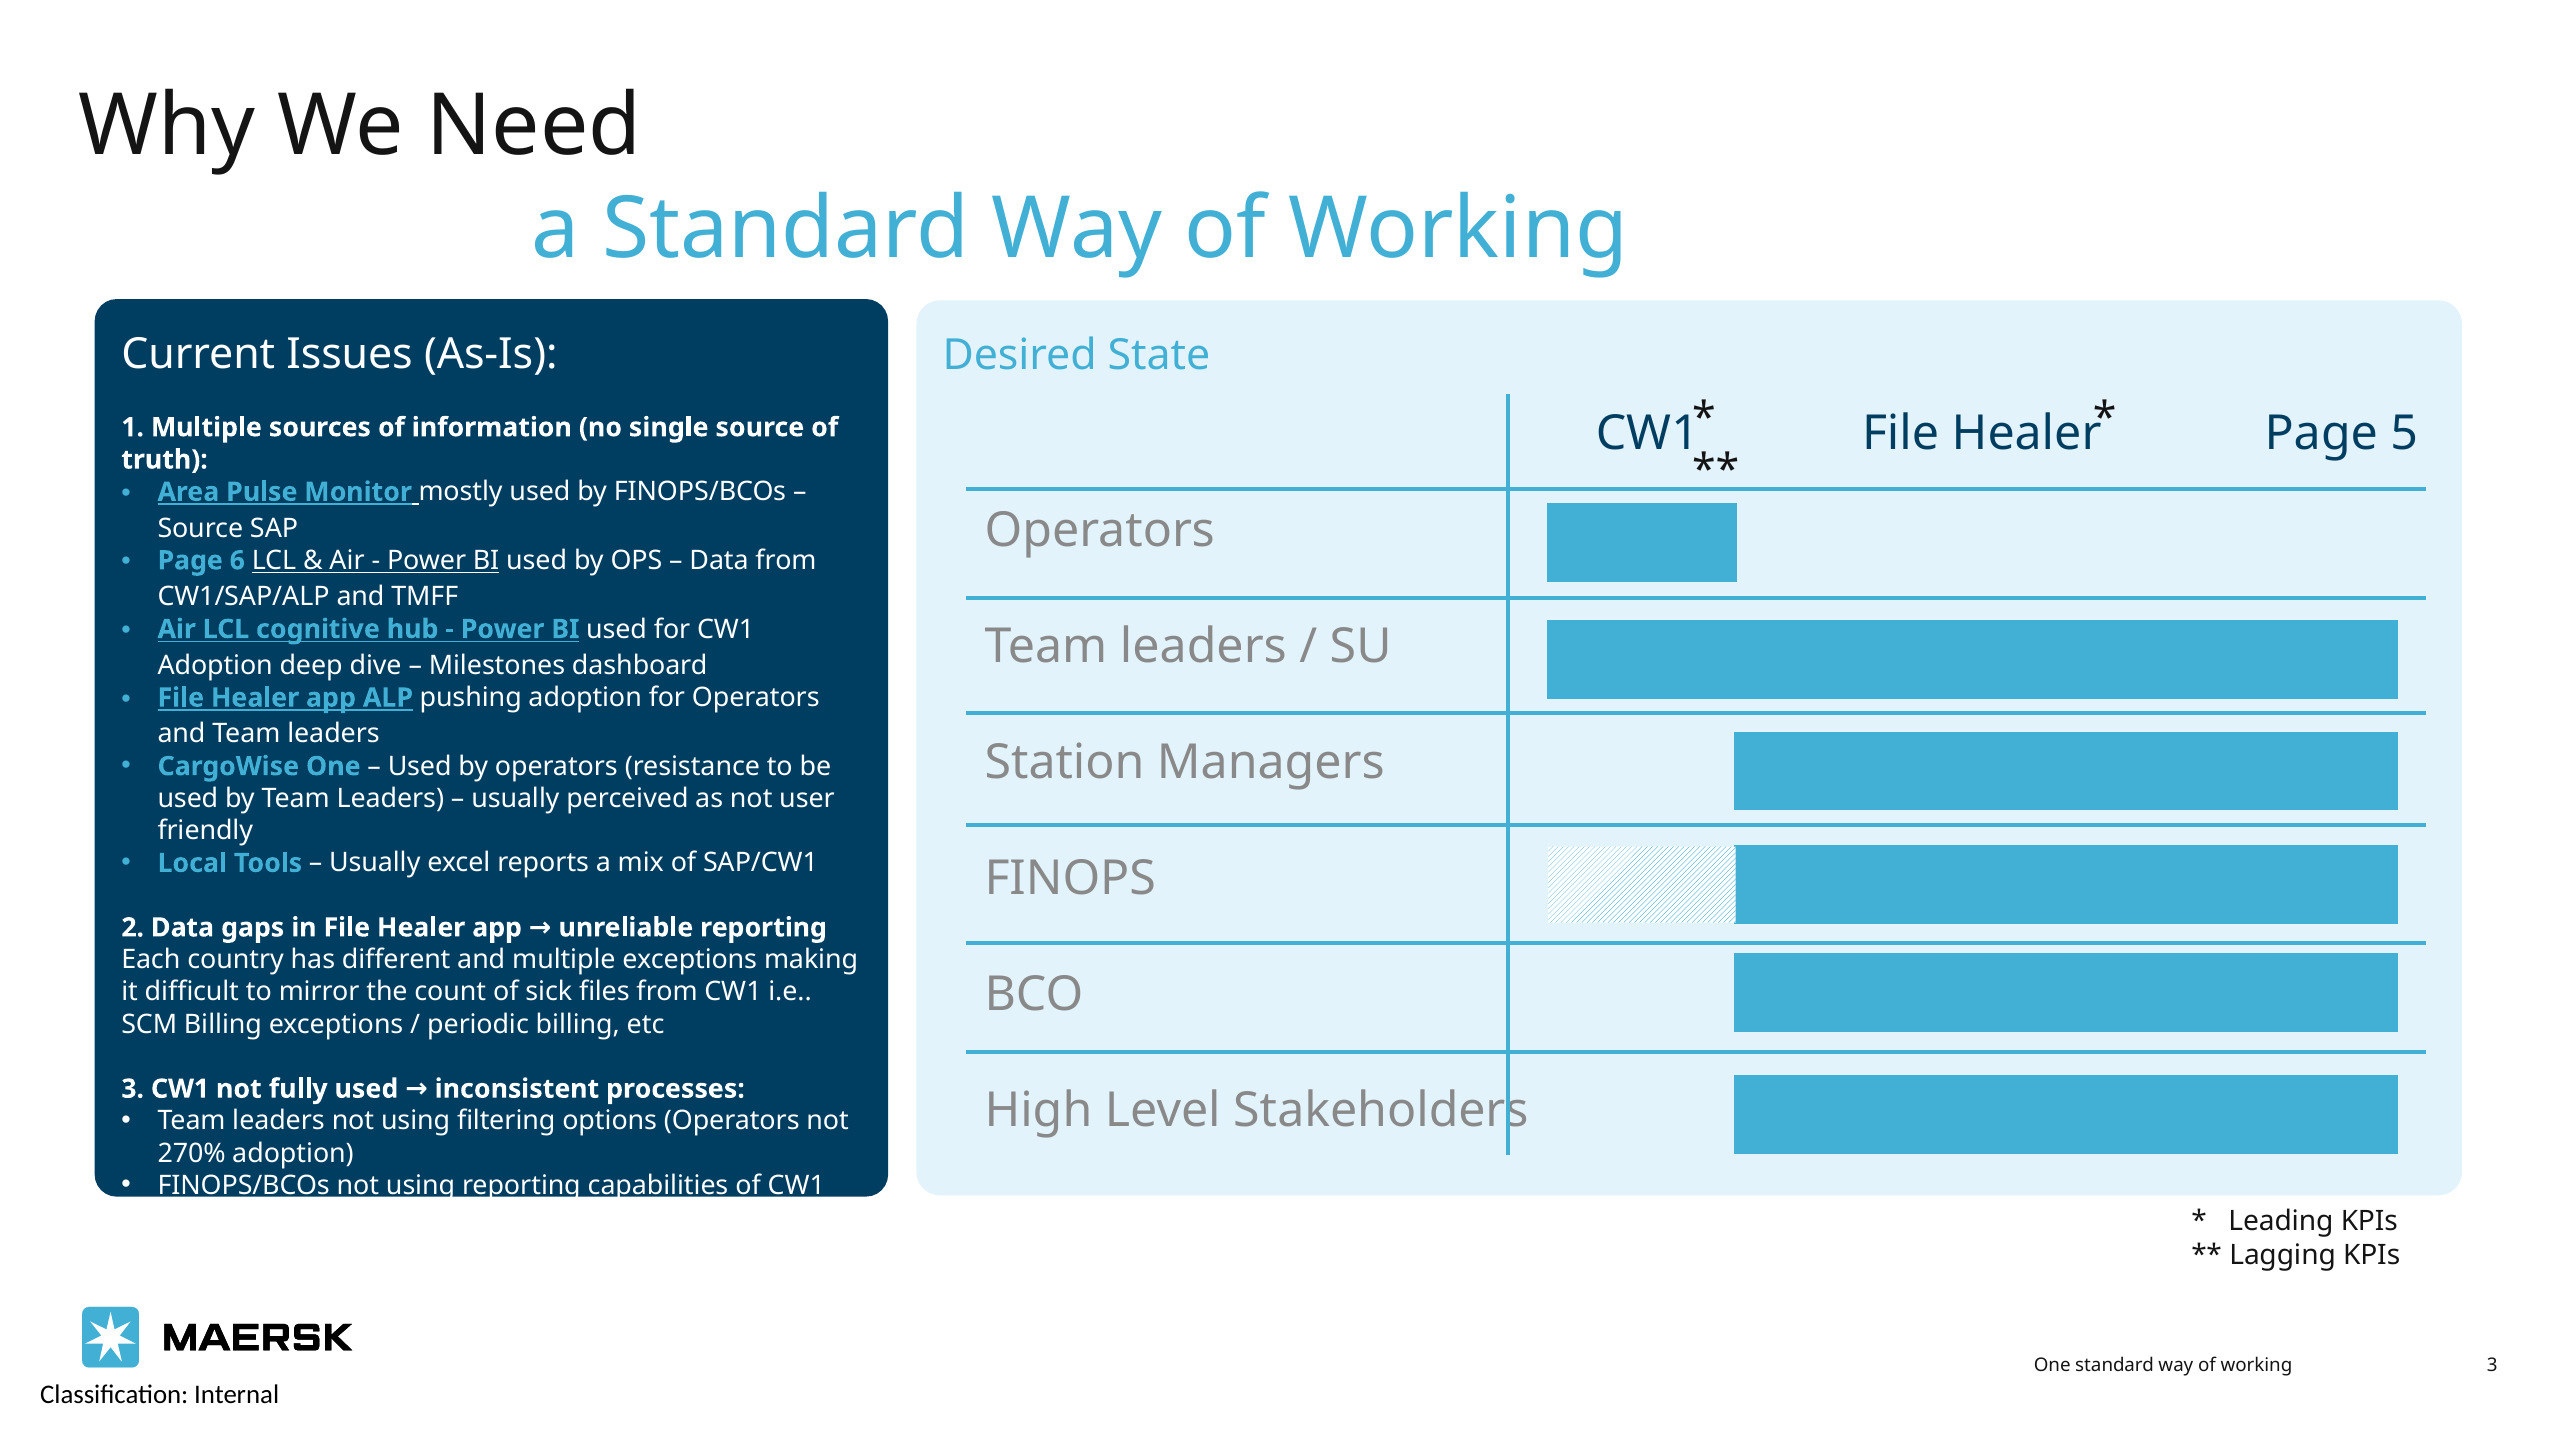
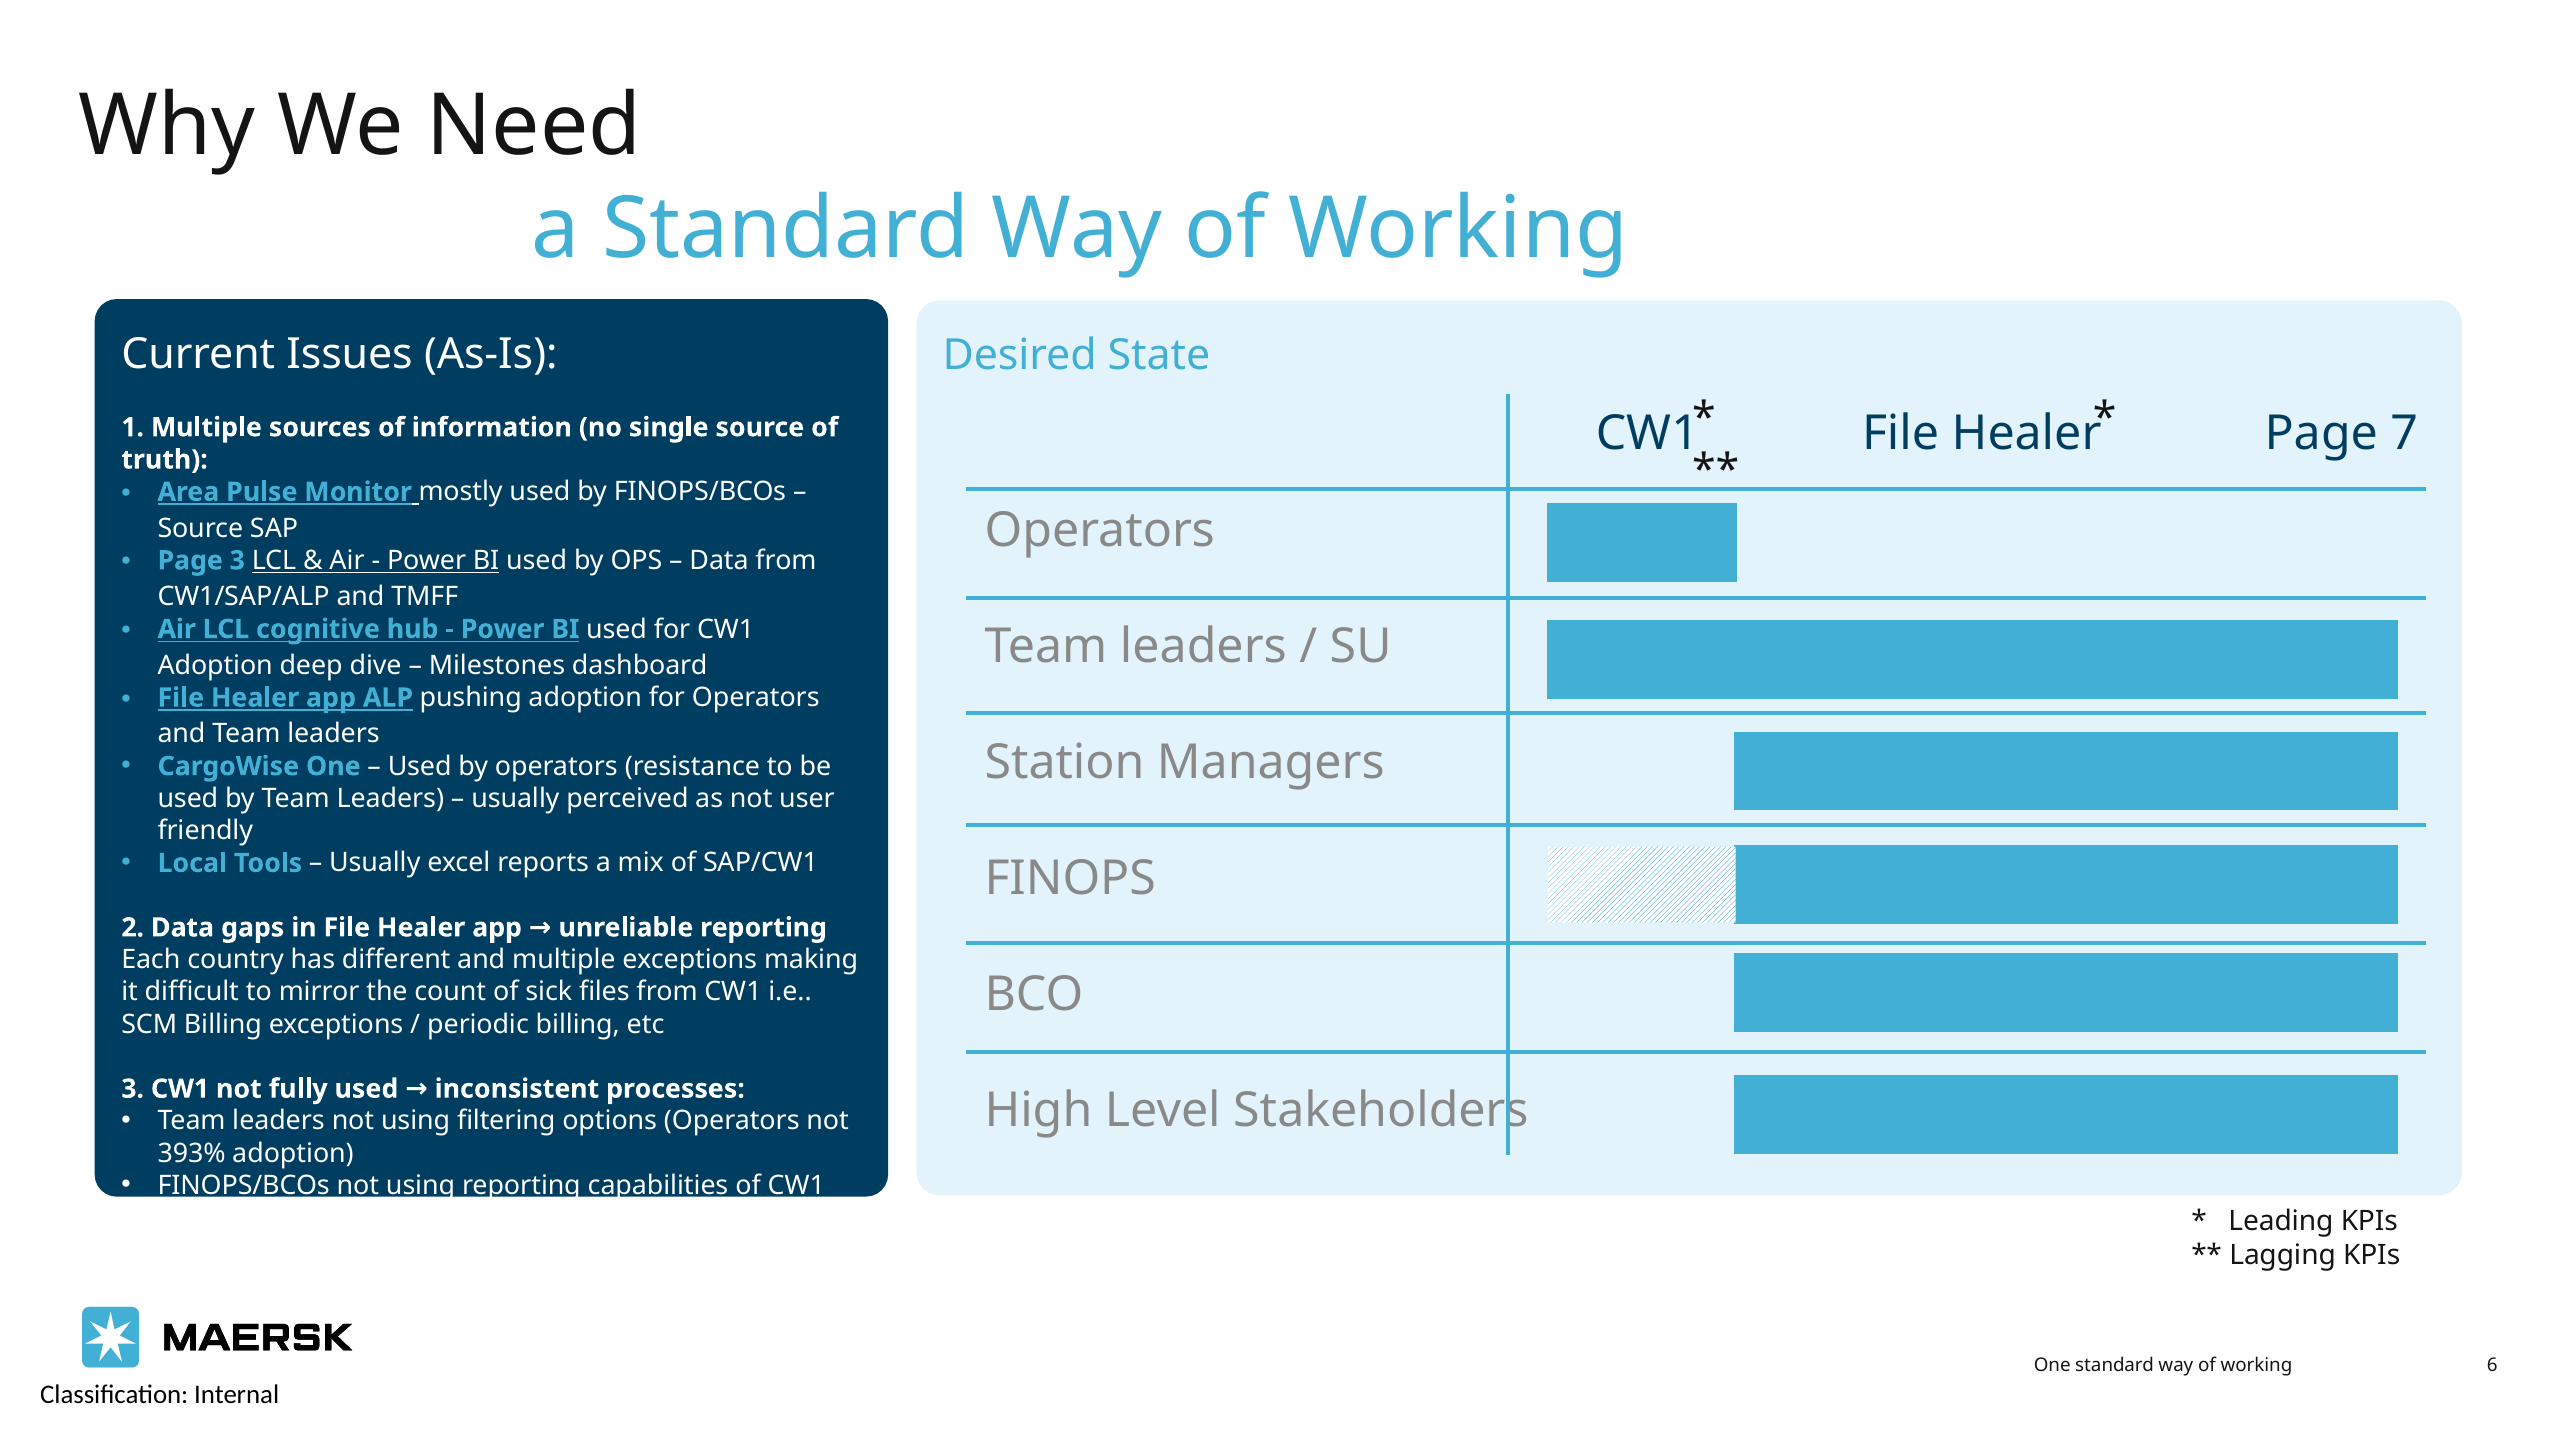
5: 5 -> 7
Page 6: 6 -> 3
270%: 270% -> 393%
working 3: 3 -> 6
